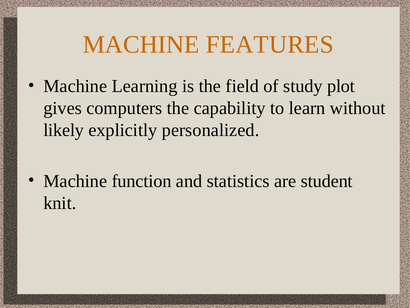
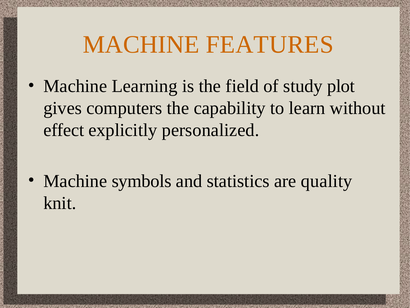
likely: likely -> effect
function: function -> symbols
student: student -> quality
